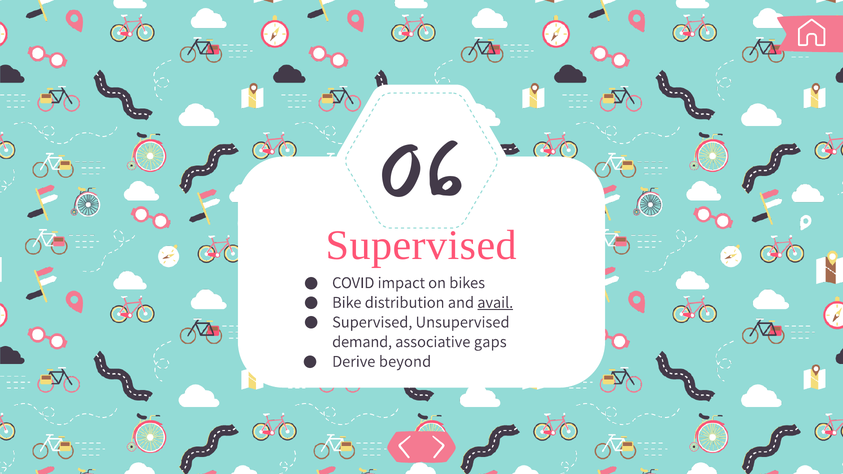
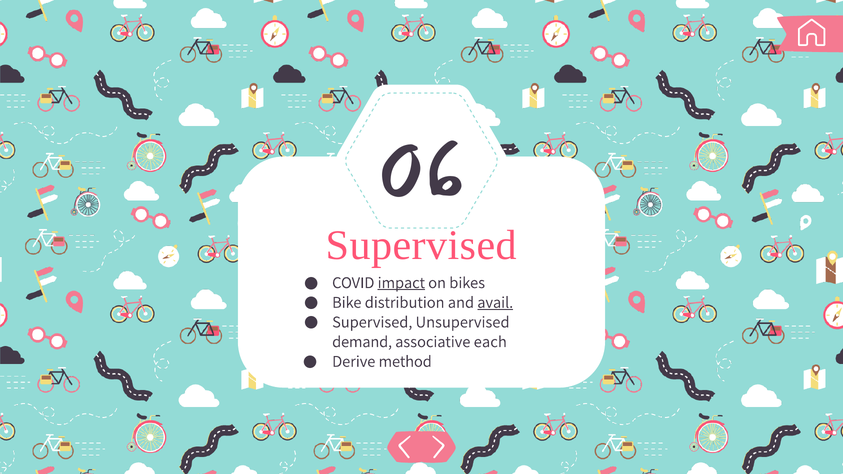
impact underline: none -> present
gaps: gaps -> each
beyond: beyond -> method
